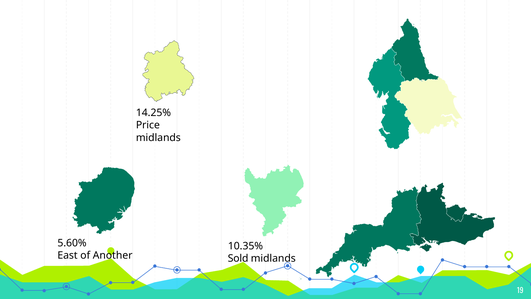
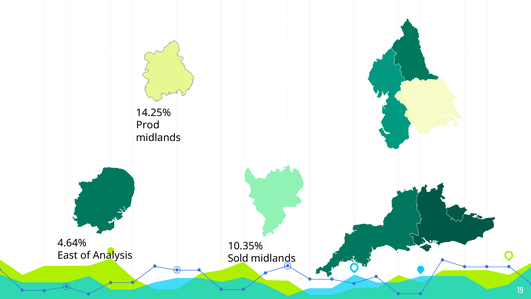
Price: Price -> Prod
5.60%: 5.60% -> 4.64%
Another: Another -> Analysis
